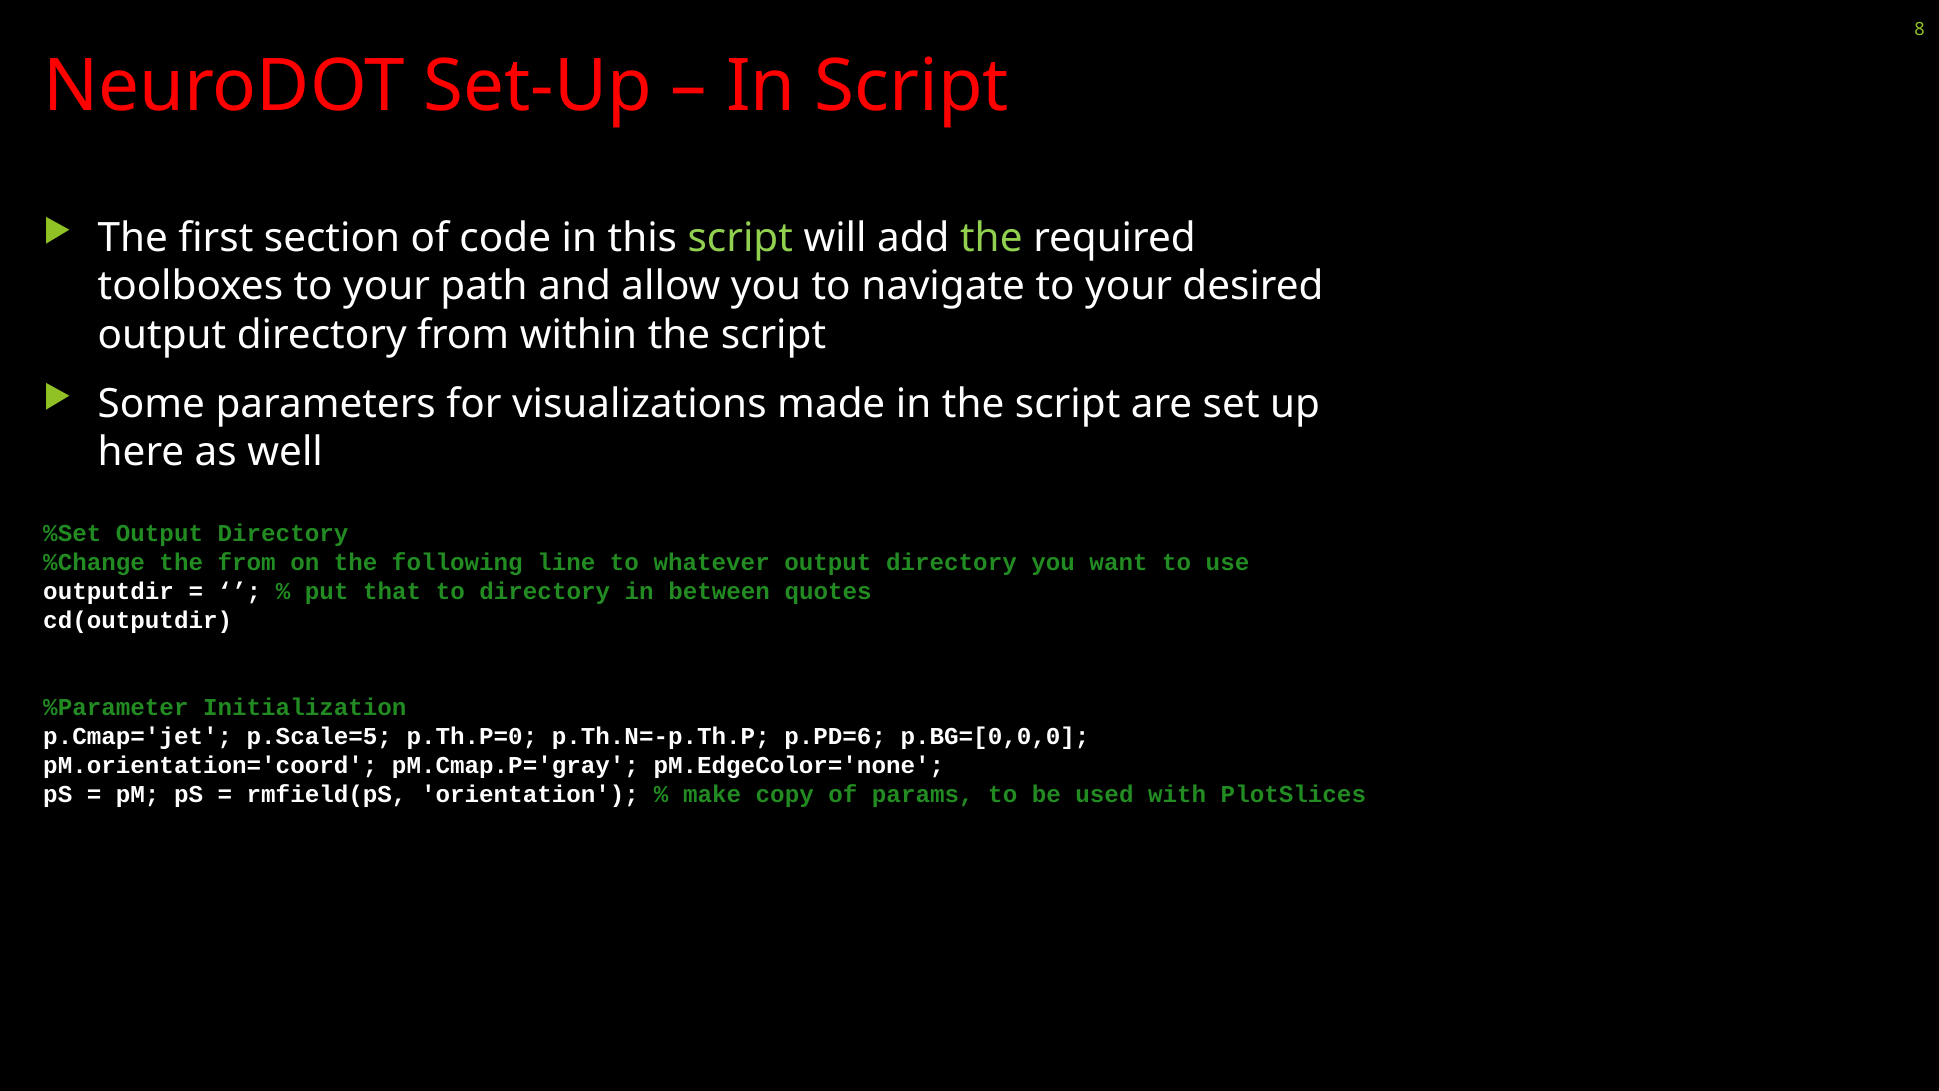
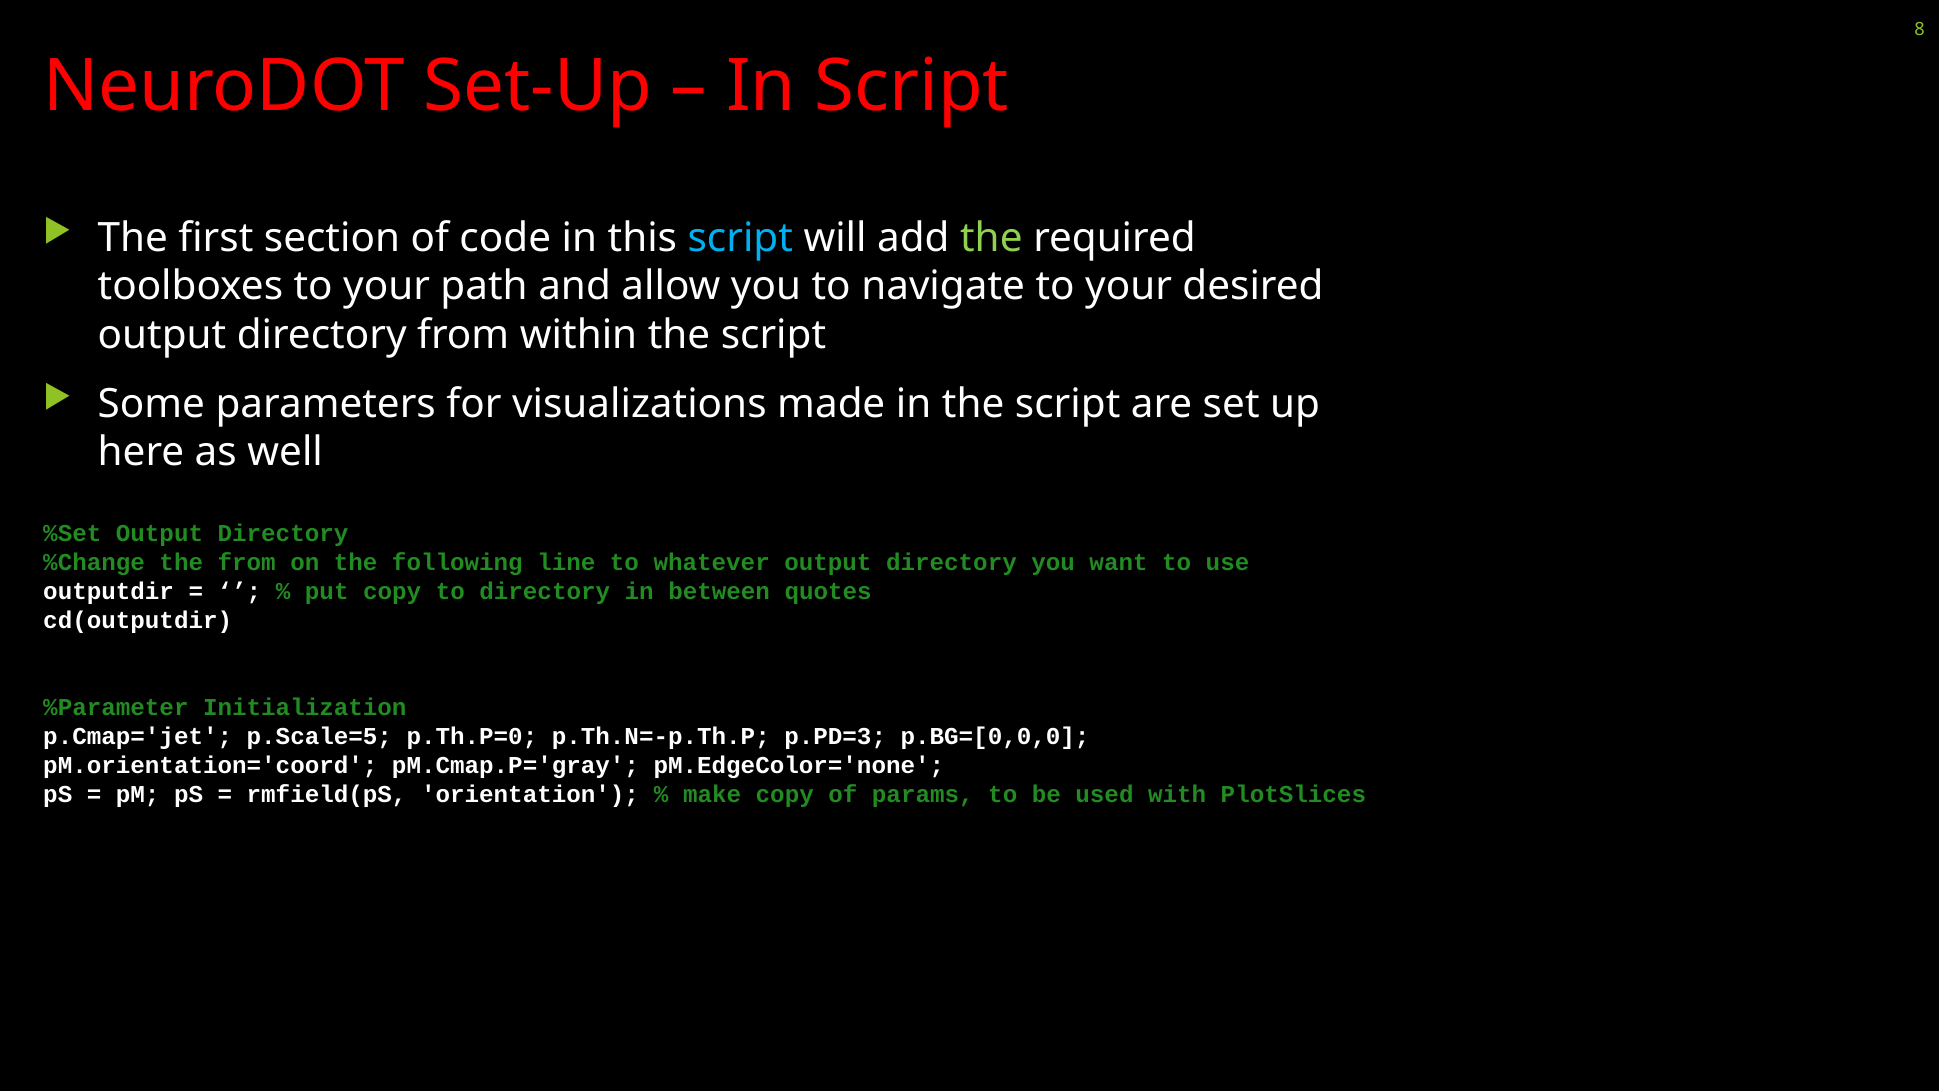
script at (740, 238) colour: light green -> light blue
put that: that -> copy
p.PD=6: p.PD=6 -> p.PD=3
